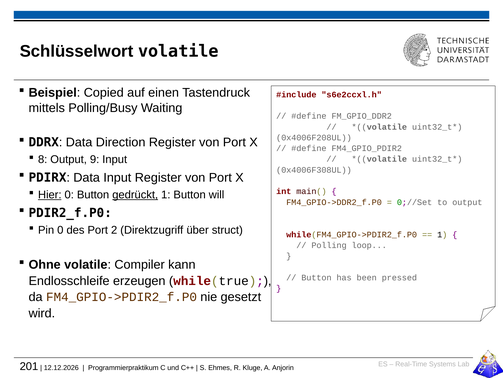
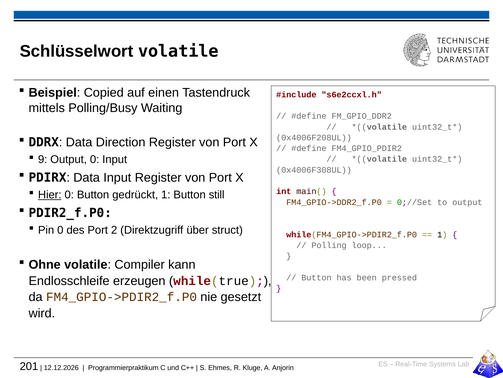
8: 8 -> 9
Output 9: 9 -> 0
gedrückt underline: present -> none
will: will -> still
